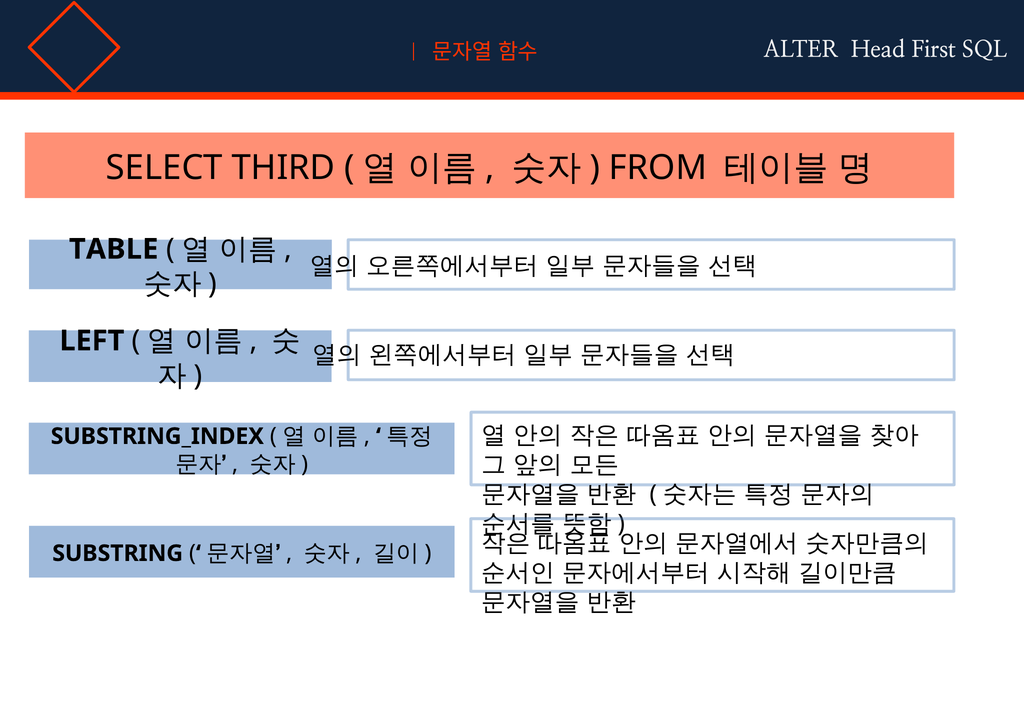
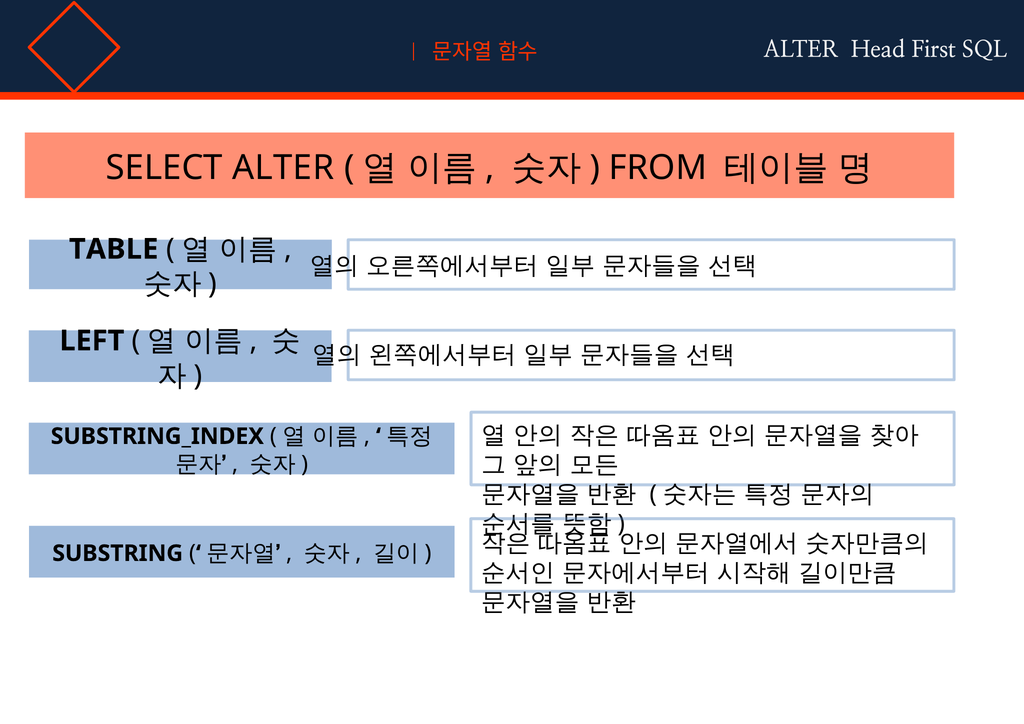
SELECT THIRD: THIRD -> ALTER
